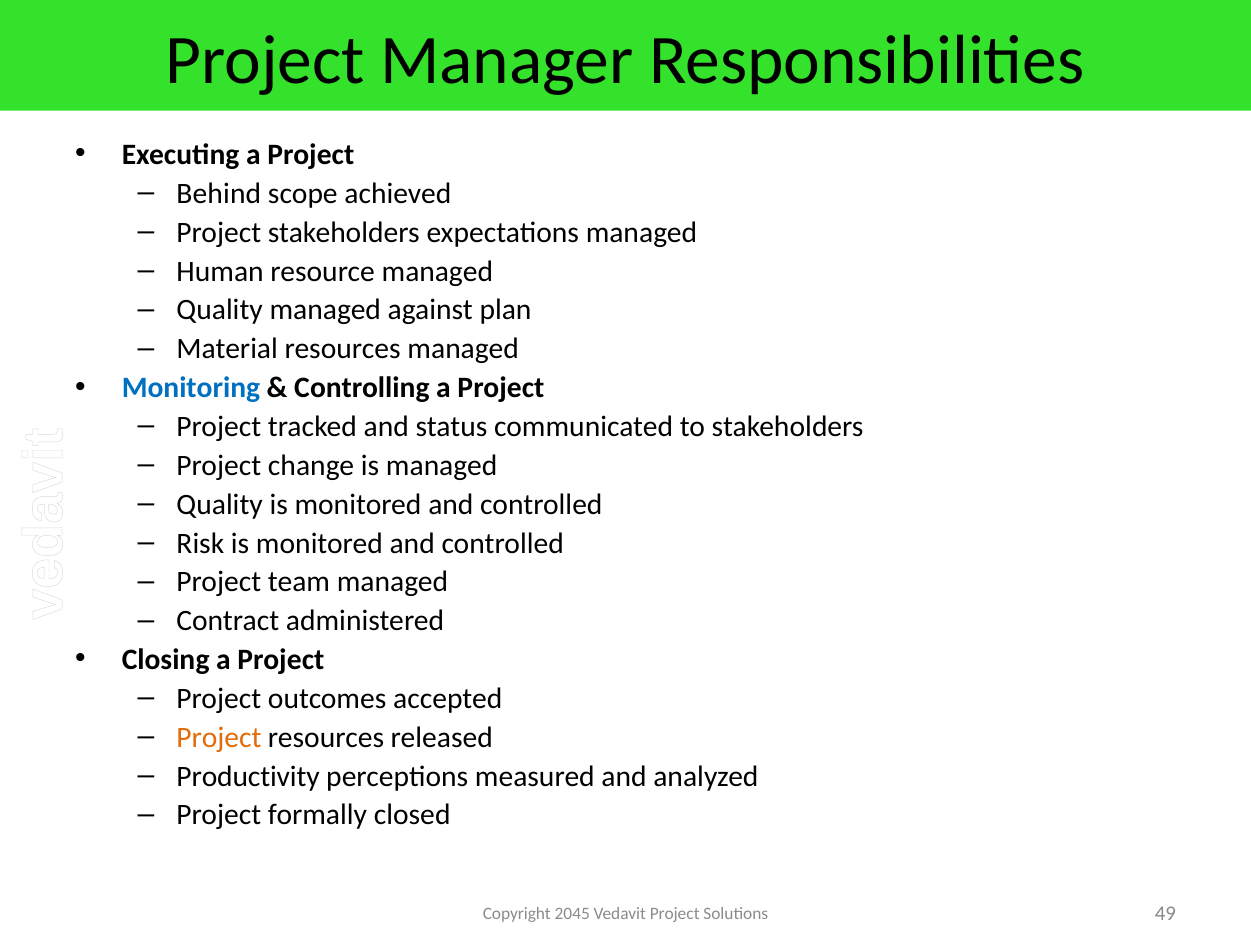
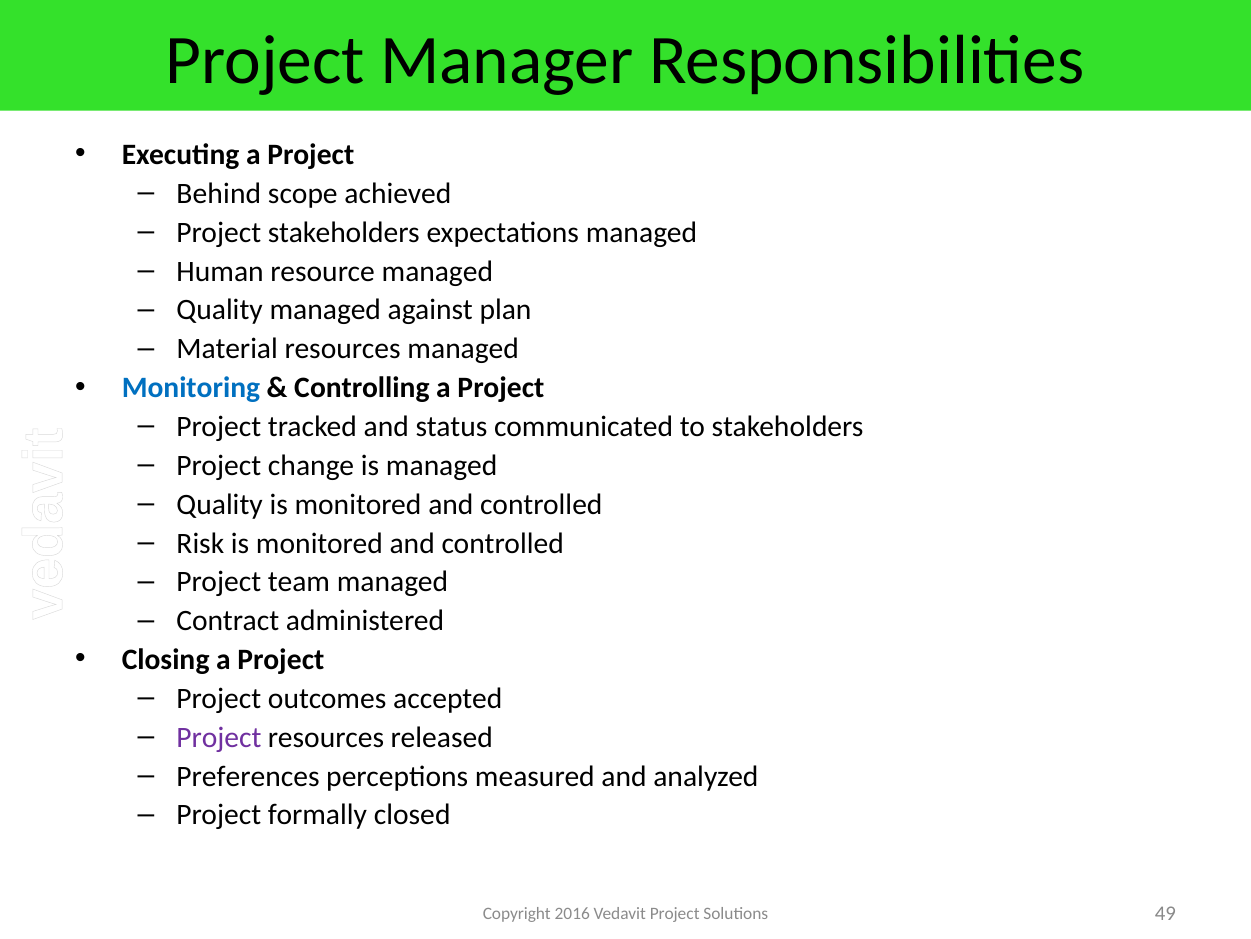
Project at (219, 737) colour: orange -> purple
Productivity: Productivity -> Preferences
2045: 2045 -> 2016
